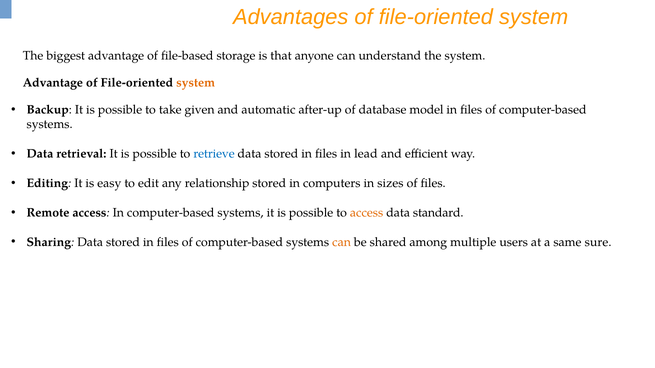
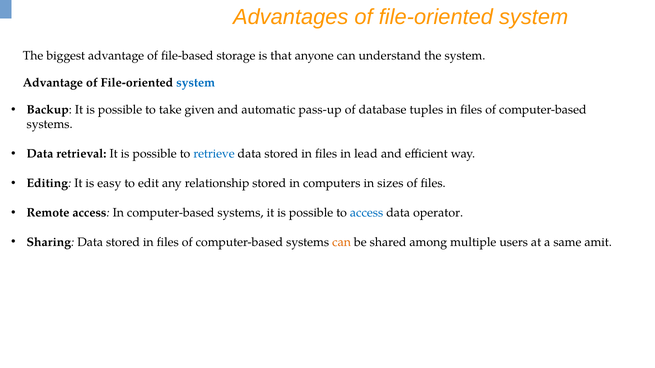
system at (196, 83) colour: orange -> blue
after-up: after-up -> pass-up
model: model -> tuples
access at (367, 213) colour: orange -> blue
standard: standard -> operator
sure: sure -> amit
